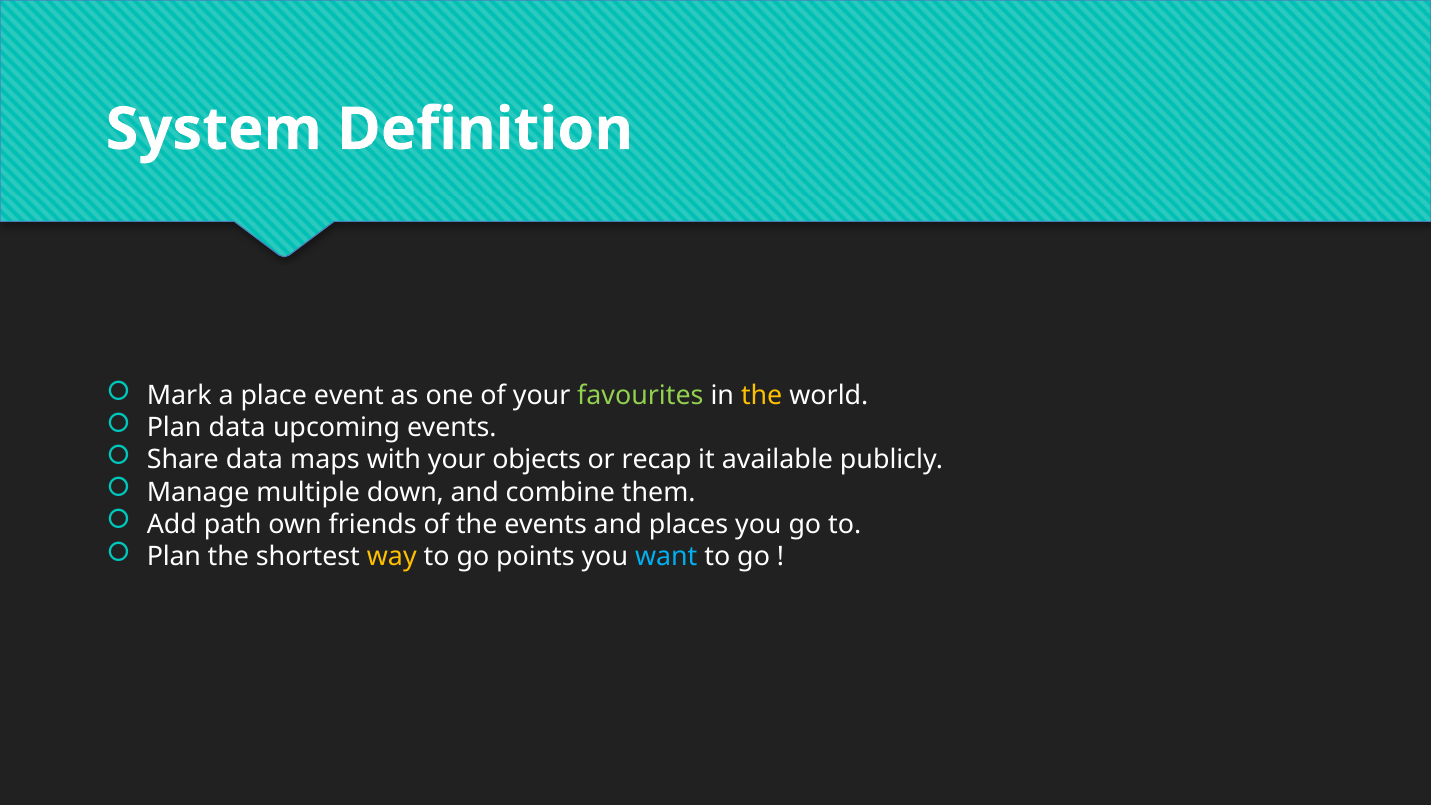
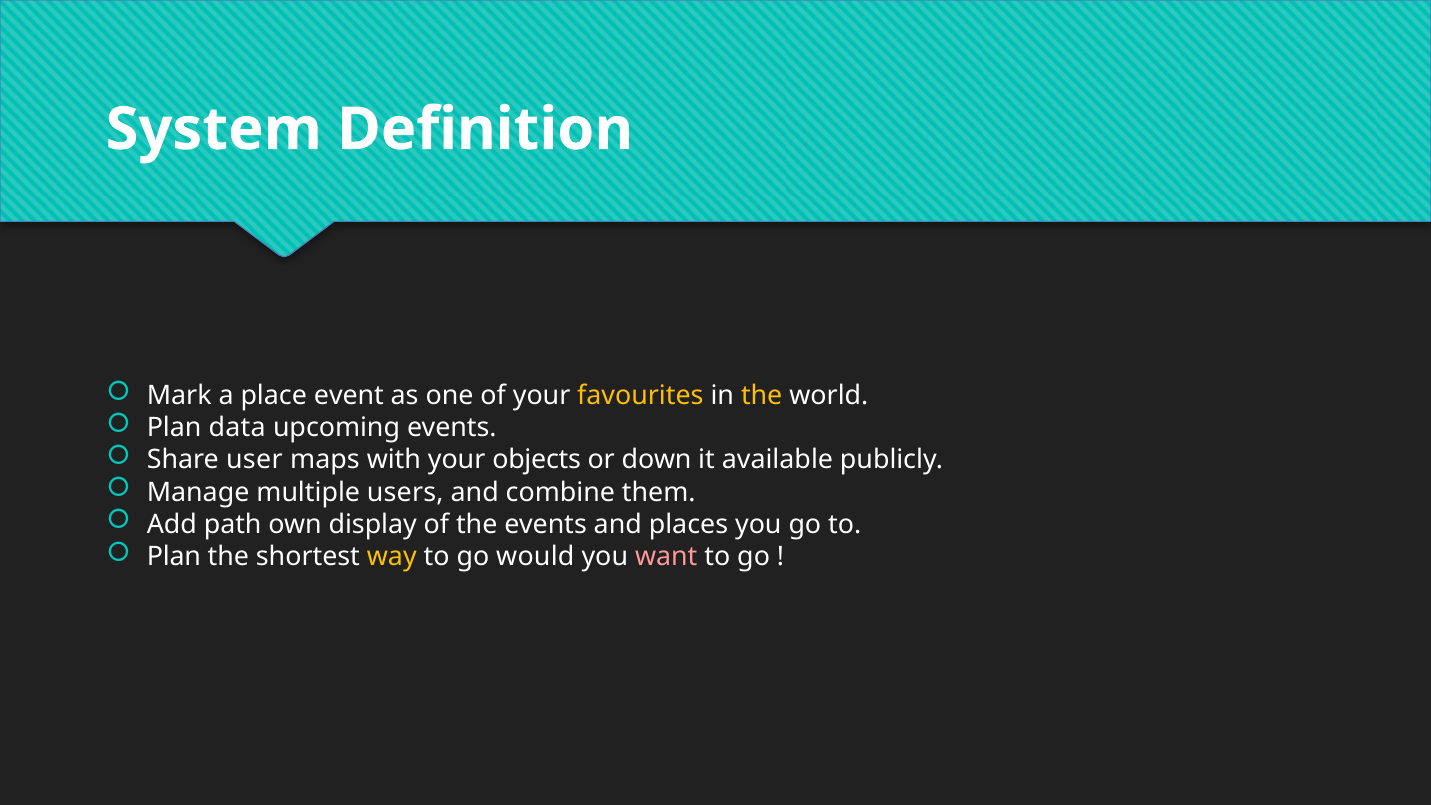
favourites colour: light green -> yellow
Share data: data -> user
recap: recap -> down
down: down -> users
friends: friends -> display
points: points -> would
want colour: light blue -> pink
